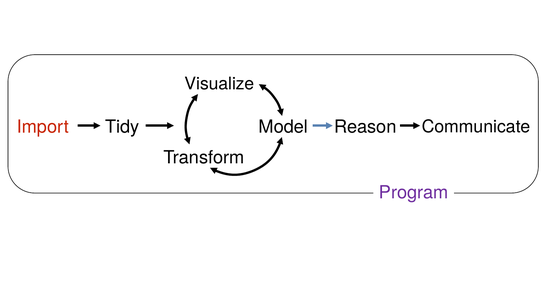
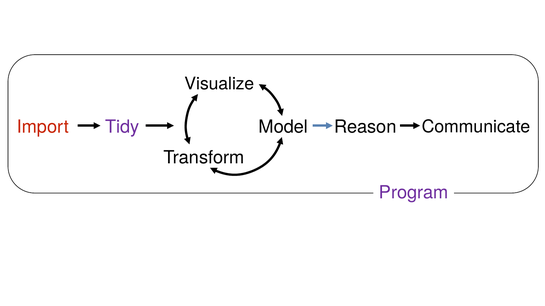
Tidy colour: black -> purple
